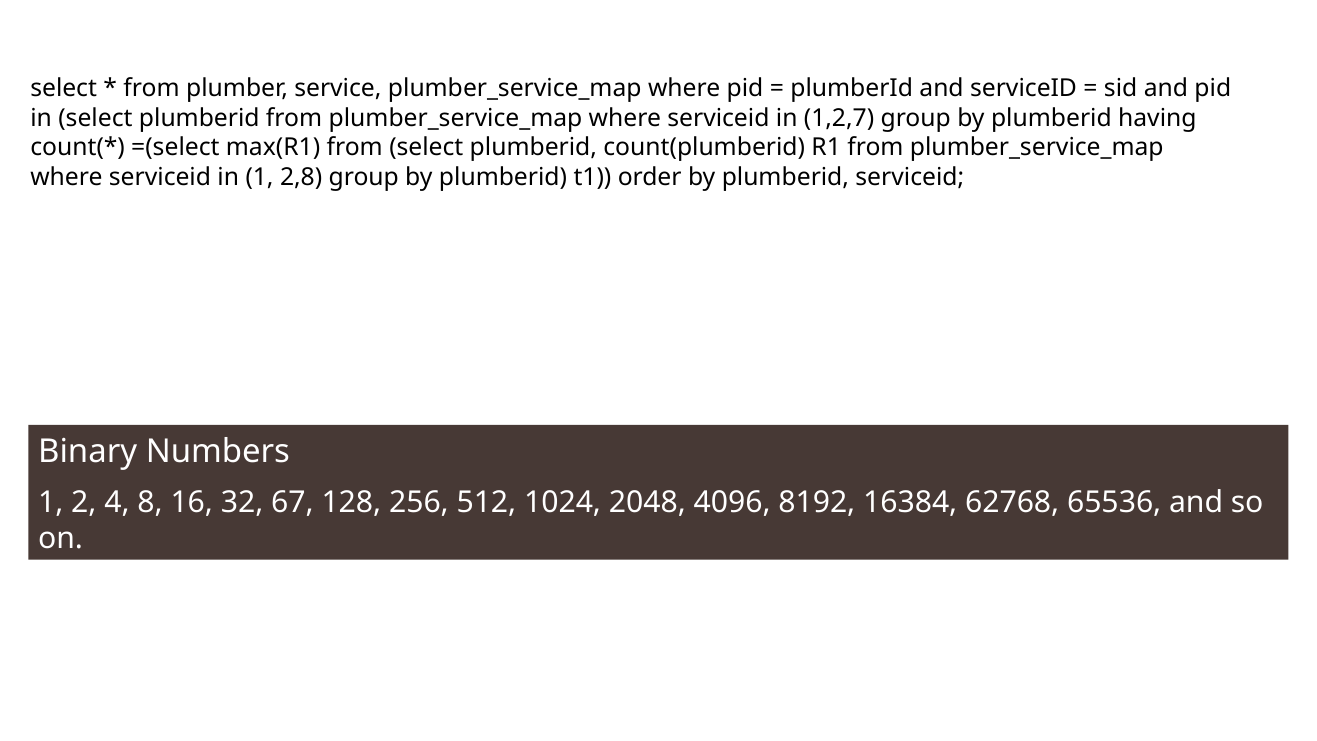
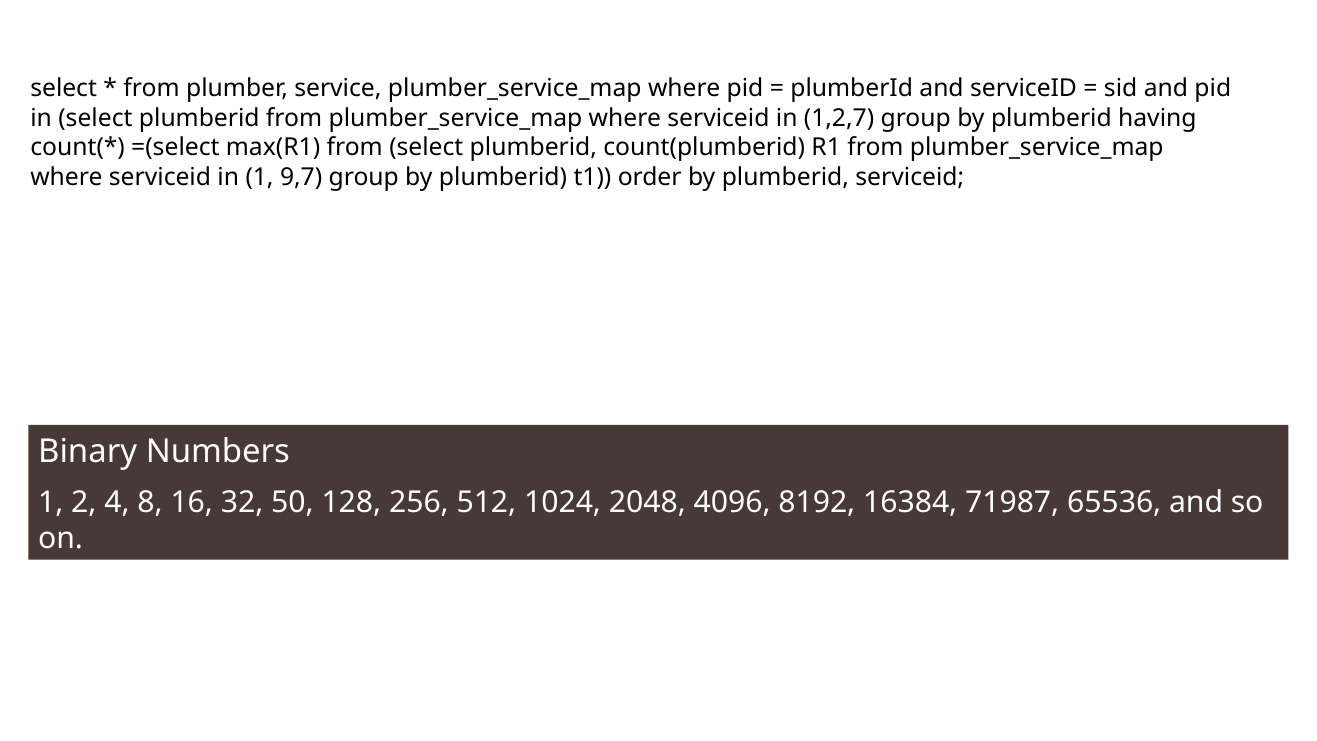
2,8: 2,8 -> 9,7
67: 67 -> 50
62768: 62768 -> 71987
